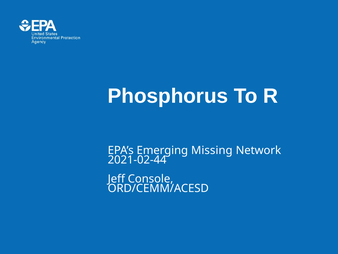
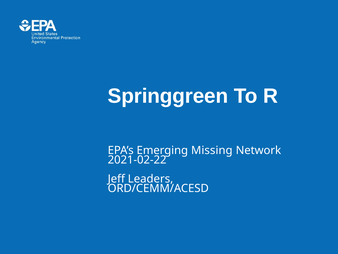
Phosphorus: Phosphorus -> Springgreen
2021-02-44: 2021-02-44 -> 2021-02-22
Console: Console -> Leaders
